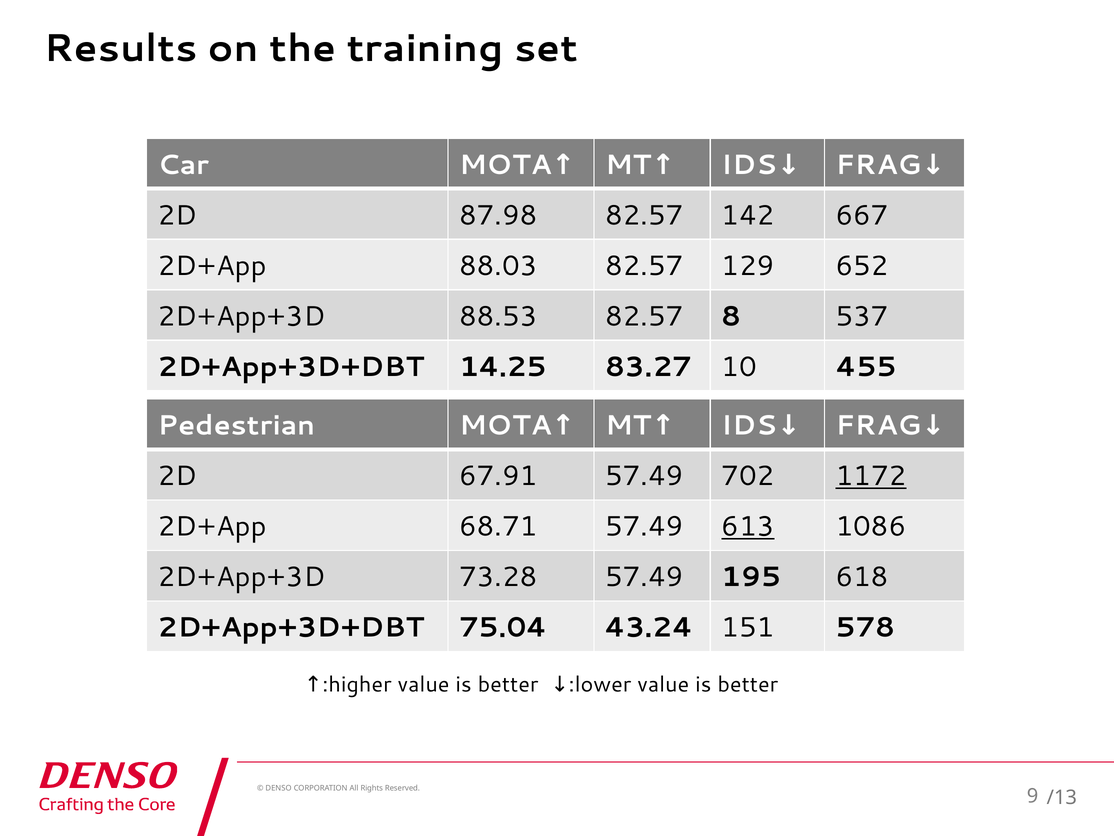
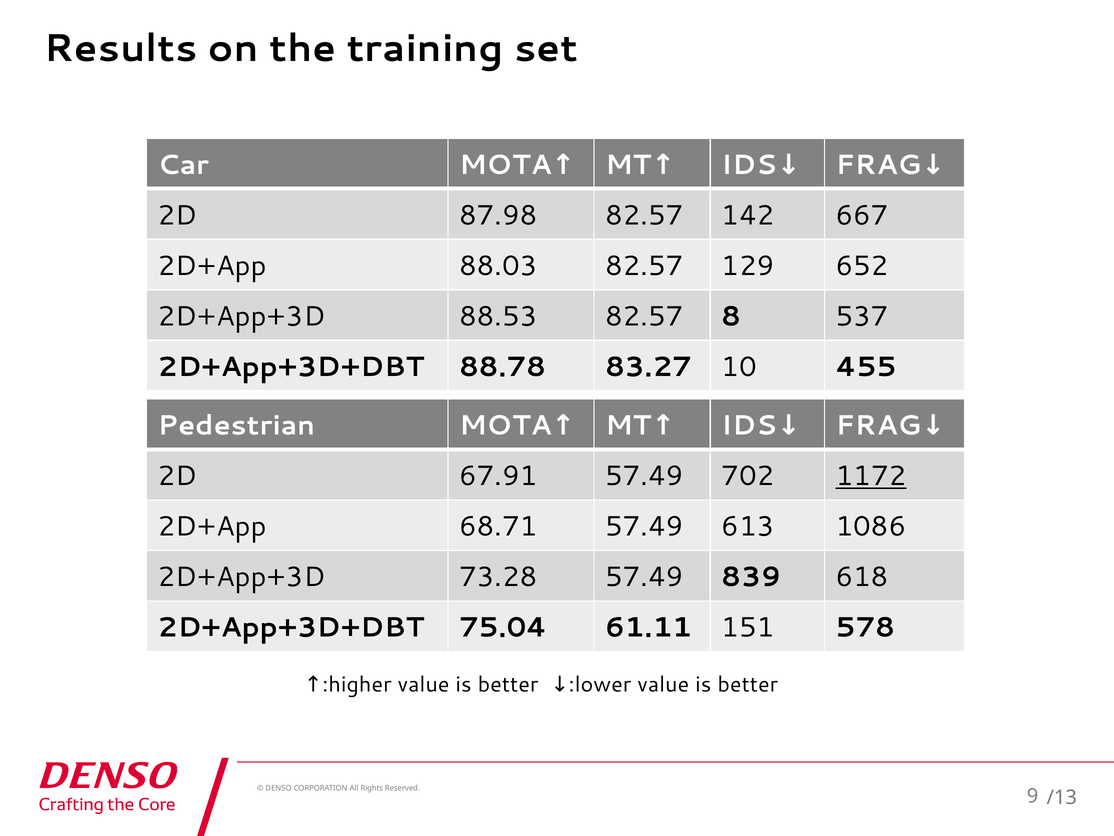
14.25: 14.25 -> 88.78
613 underline: present -> none
195: 195 -> 839
43.24: 43.24 -> 61.11
